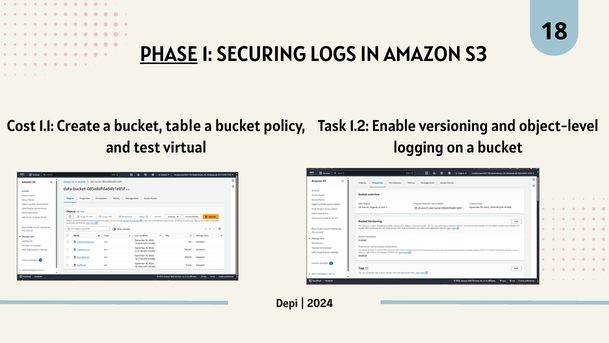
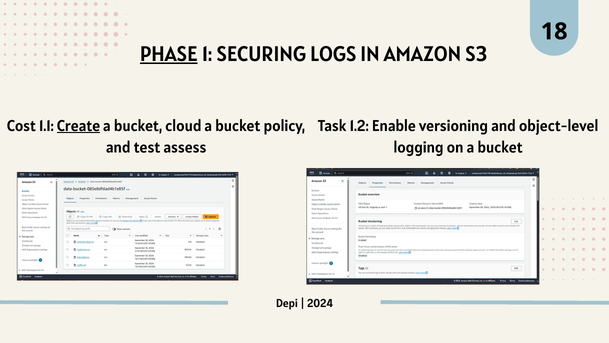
Create underline: none -> present
table: table -> cloud
virtual: virtual -> assess
